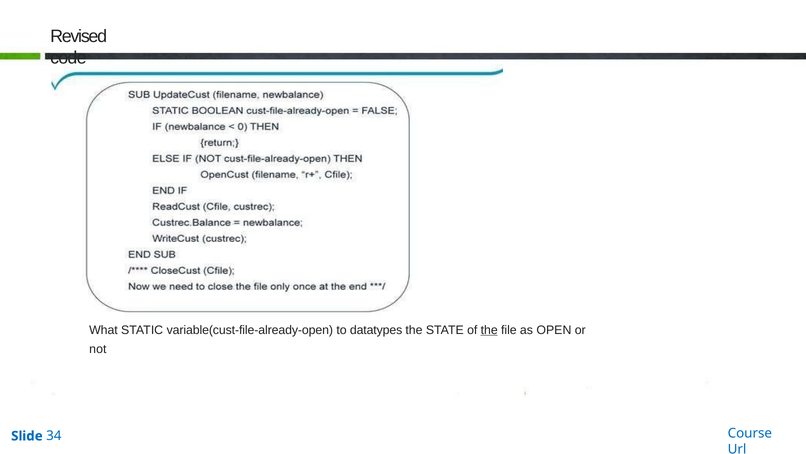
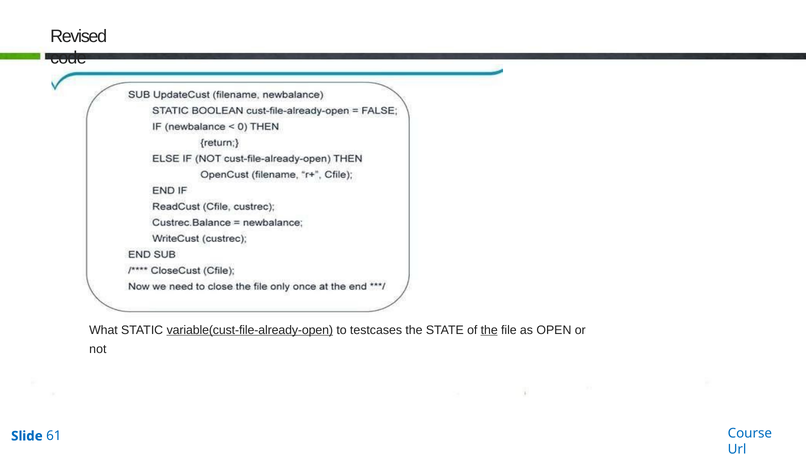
variable(cust-file-already-open underline: none -> present
datatypes: datatypes -> testcases
34: 34 -> 61
